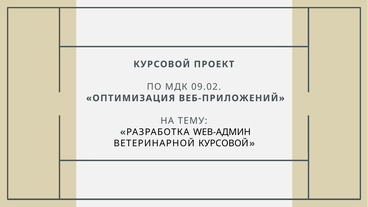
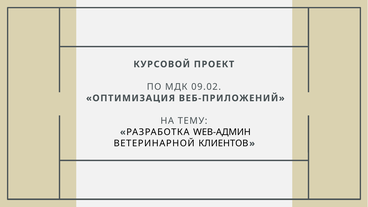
ВЕТЕРИНАРНОЙ КУРСОВОЙ: КУРСОВОЙ -> КЛИЕНТОВ
